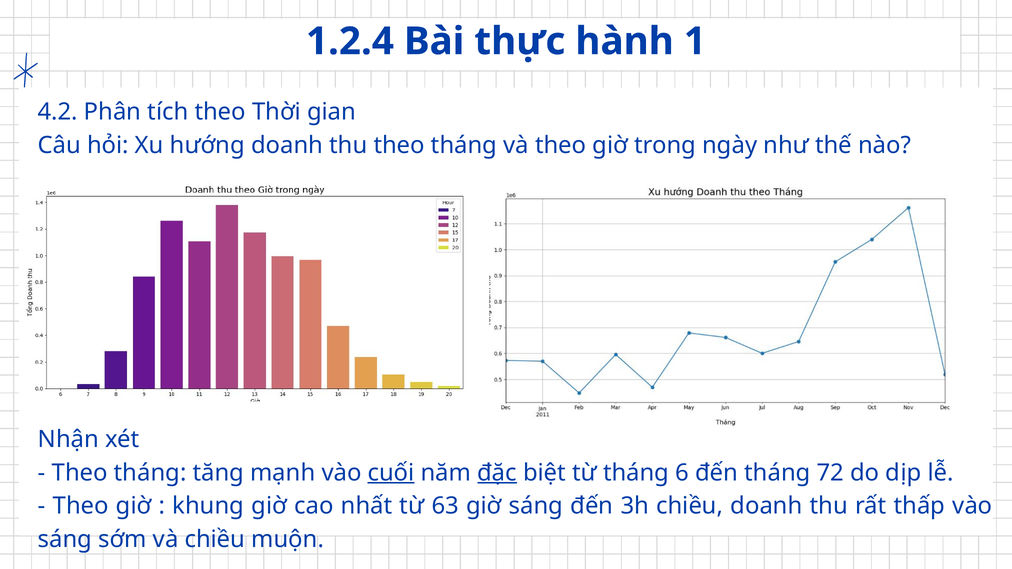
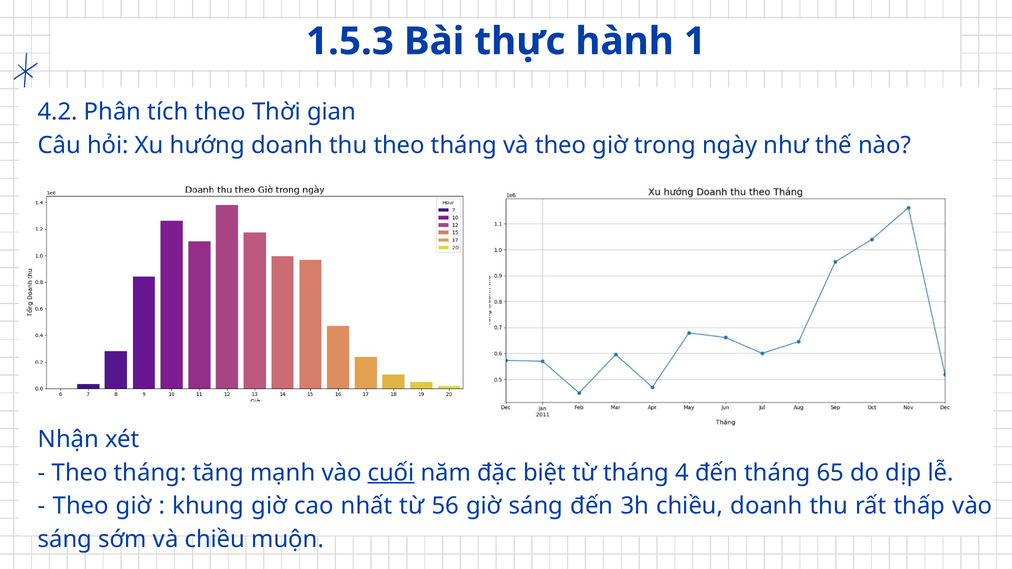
1.2.4: 1.2.4 -> 1.5.3
đặc underline: present -> none
6: 6 -> 4
72: 72 -> 65
63: 63 -> 56
